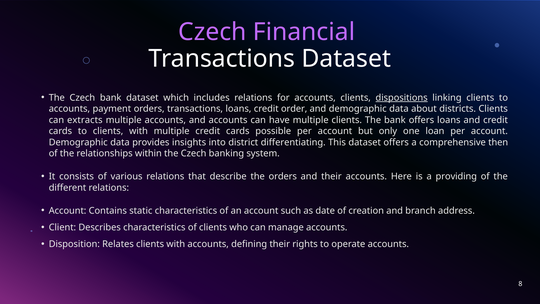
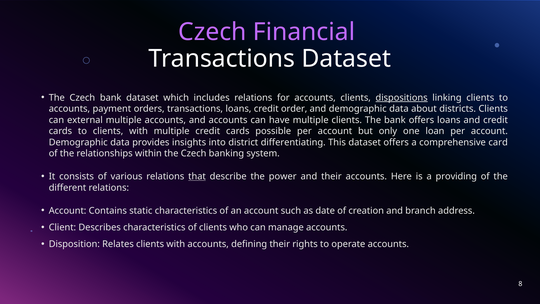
extracts: extracts -> external
then: then -> card
that underline: none -> present
the orders: orders -> power
